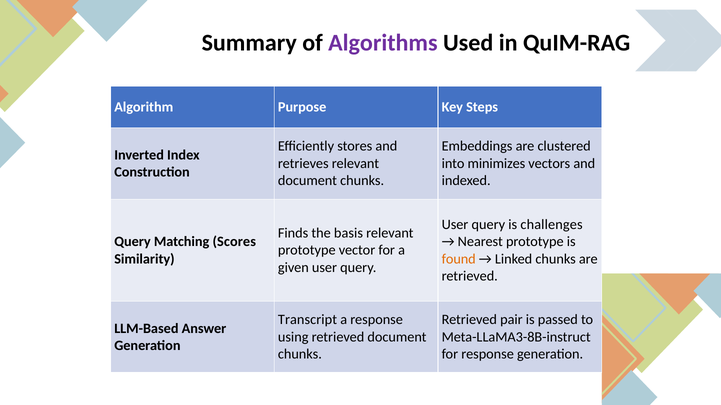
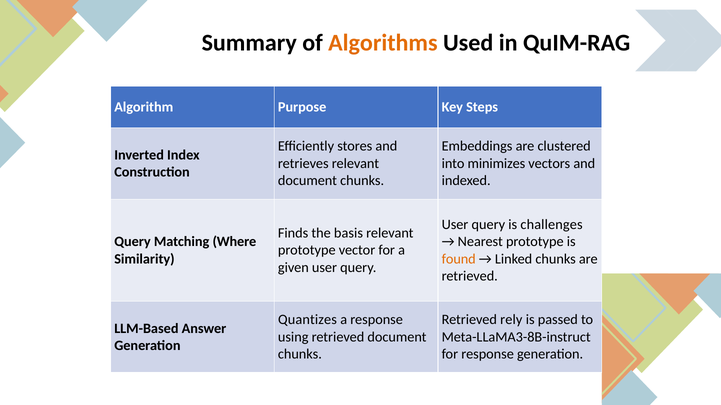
Algorithms colour: purple -> orange
Scores: Scores -> Where
Transcript: Transcript -> Quantizes
pair: pair -> rely
